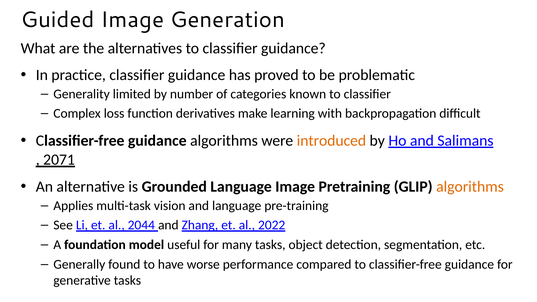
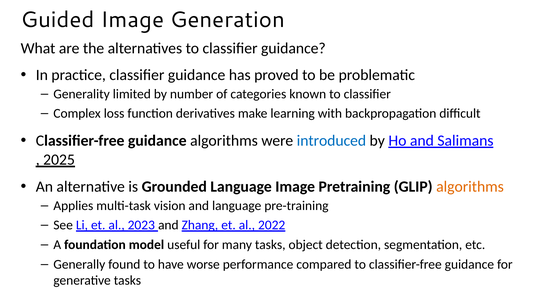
introduced colour: orange -> blue
2071: 2071 -> 2025
2044: 2044 -> 2023
